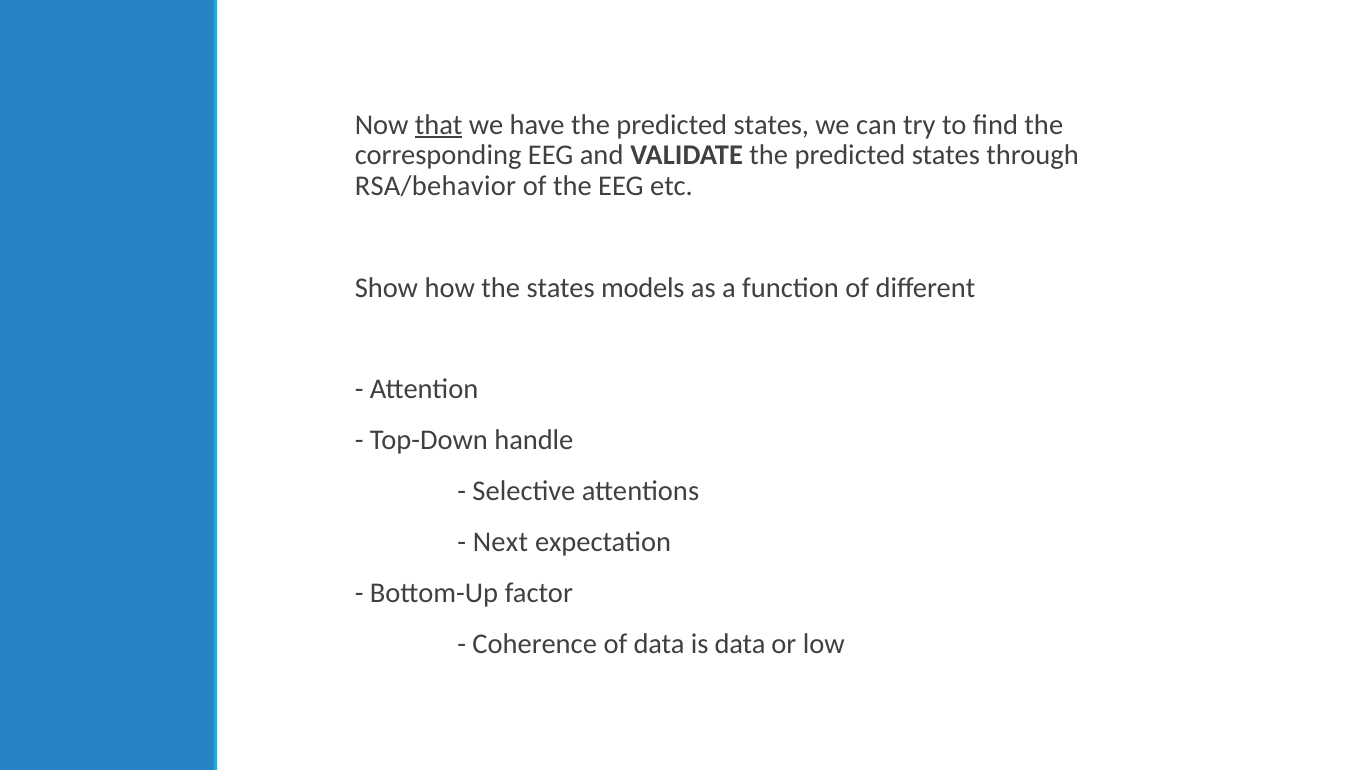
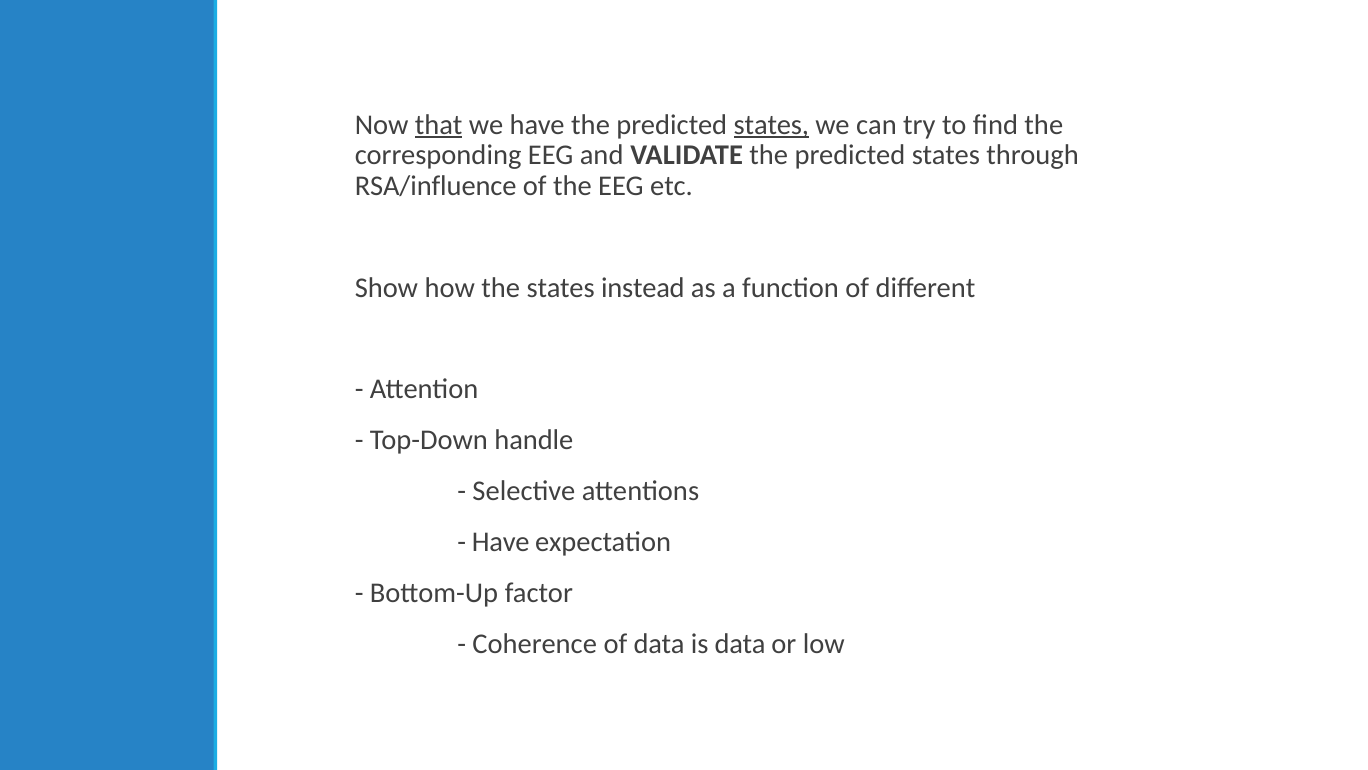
states at (771, 125) underline: none -> present
RSA/behavior: RSA/behavior -> RSA/influence
models: models -> instead
Next at (500, 542): Next -> Have
